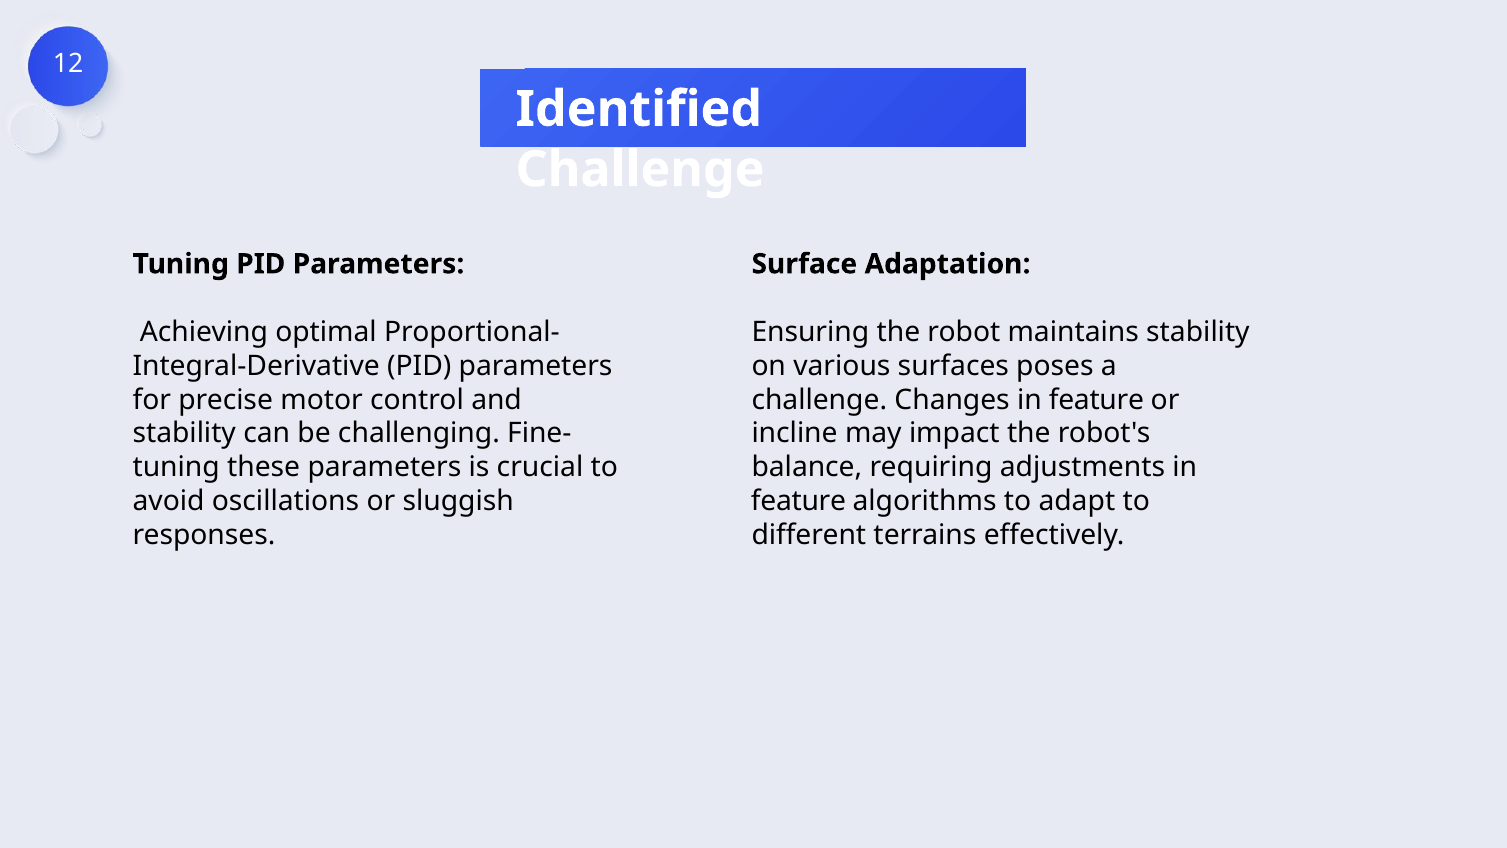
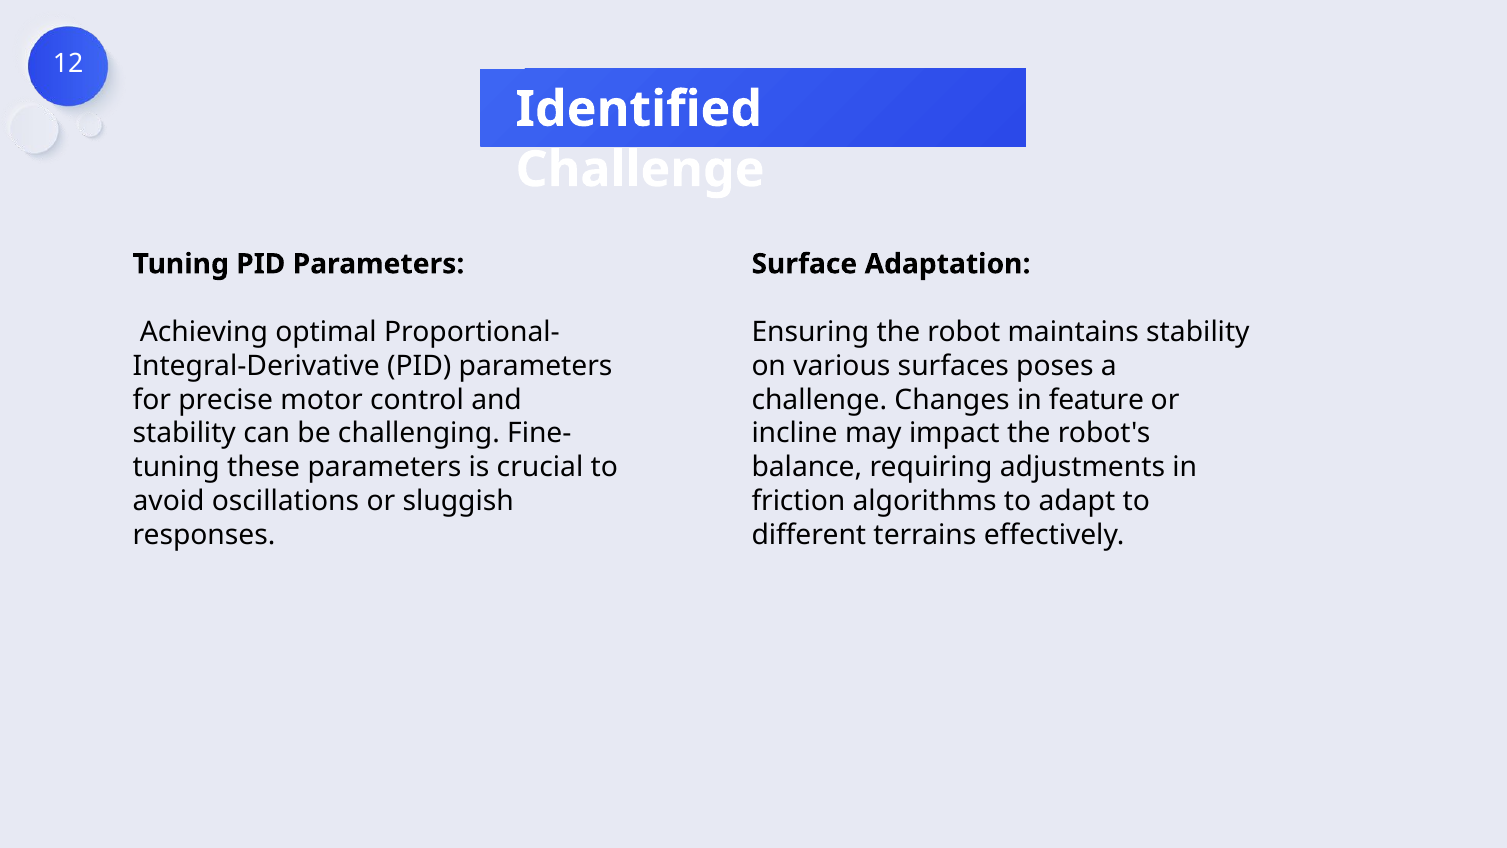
feature at (798, 501): feature -> friction
